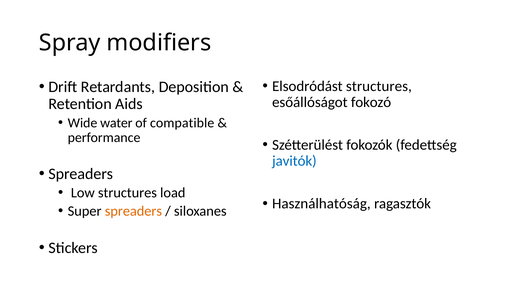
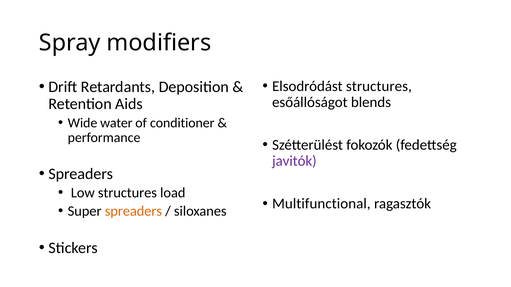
fokozó: fokozó -> blends
compatible: compatible -> conditioner
javitók colour: blue -> purple
Használhatóság: Használhatóság -> Multifunctional
